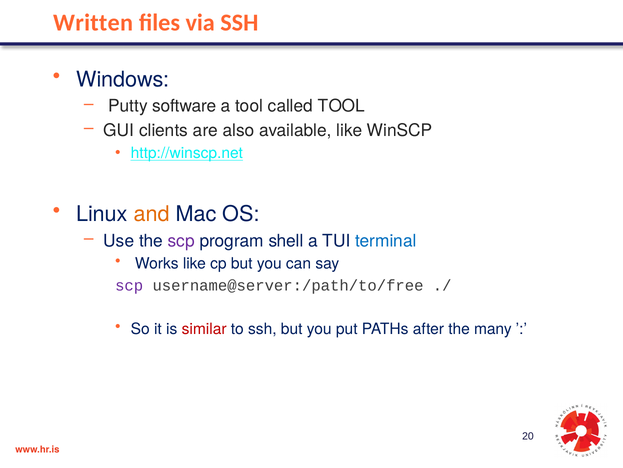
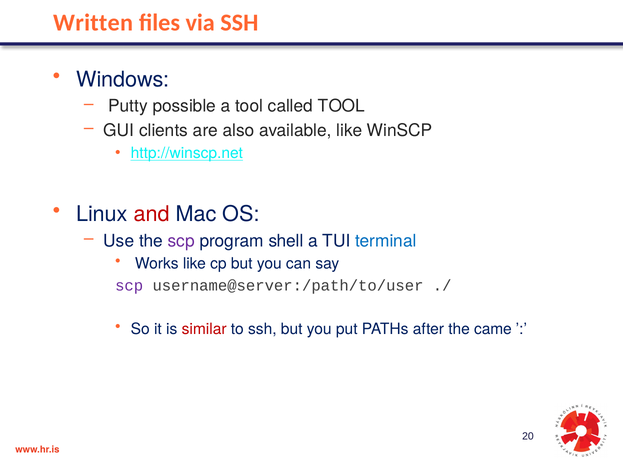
software: software -> possible
and colour: orange -> red
username@server:/path/to/free: username@server:/path/to/free -> username@server:/path/to/user
many: many -> came
